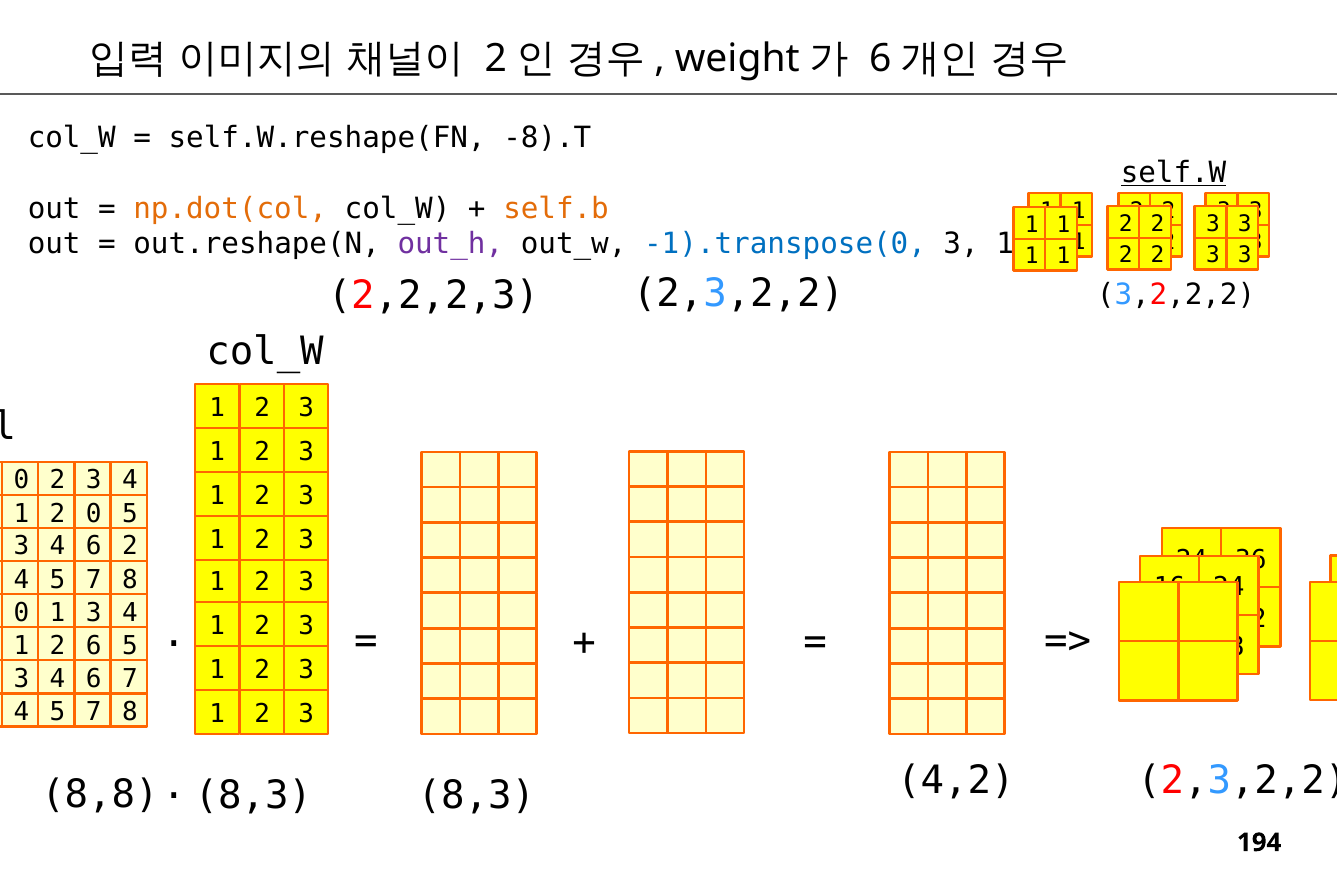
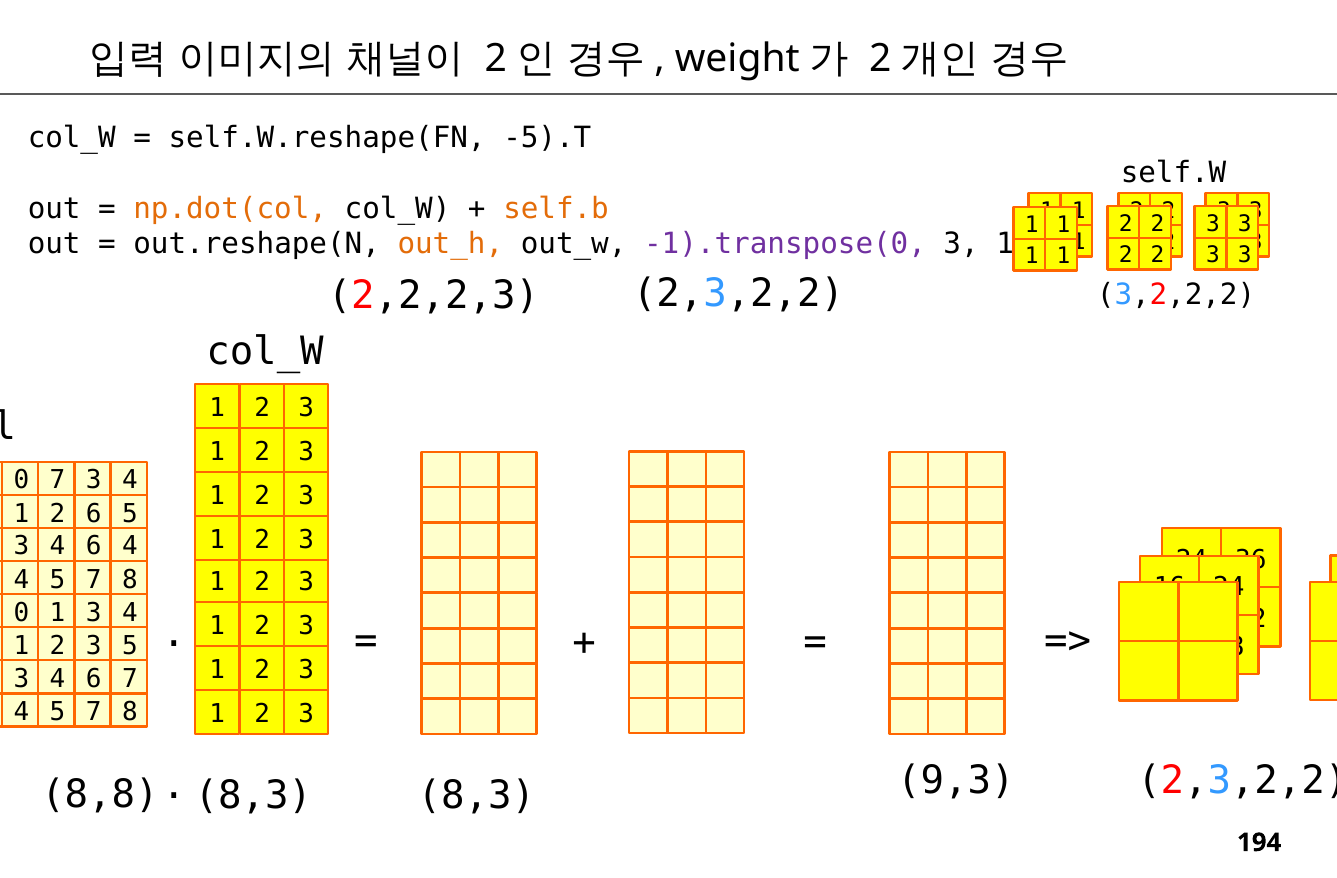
6 at (880, 59): 6 -> 2
-8).T: -8).T -> -5).T
self.W underline: present -> none
out_h colour: purple -> orange
-1).transpose(0 colour: blue -> purple
0 2: 2 -> 7
2 0: 0 -> 6
6 2: 2 -> 4
1 2 6: 6 -> 3
4,2: 4,2 -> 9,3
